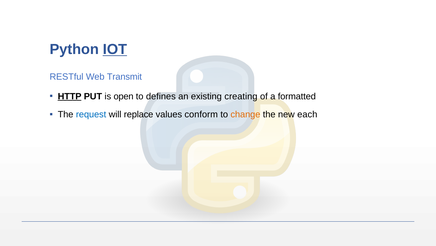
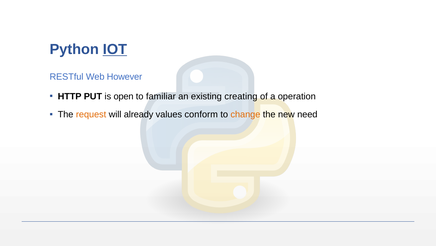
Transmit: Transmit -> However
HTTP underline: present -> none
defines: defines -> familiar
formatted: formatted -> operation
request colour: blue -> orange
replace: replace -> already
each: each -> need
